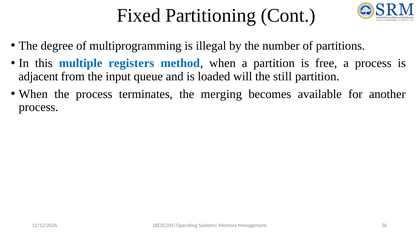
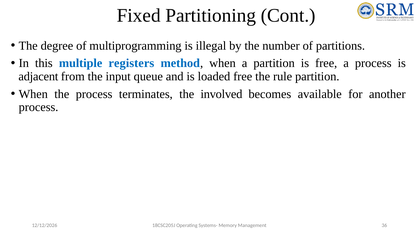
loaded will: will -> free
still: still -> rule
merging: merging -> involved
